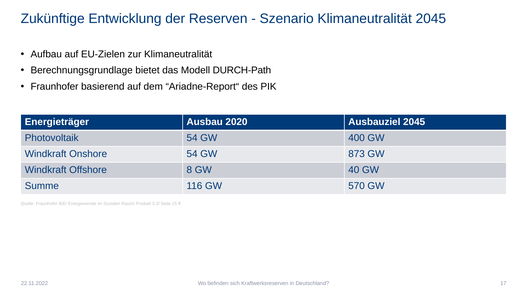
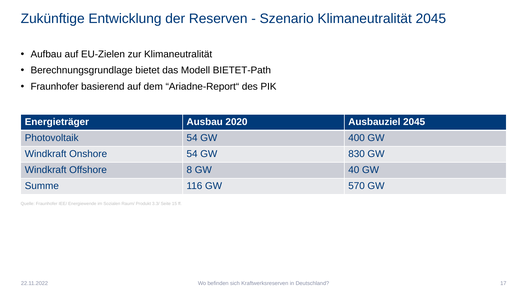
DURCH-Path: DURCH-Path -> BIETET-Path
873: 873 -> 830
